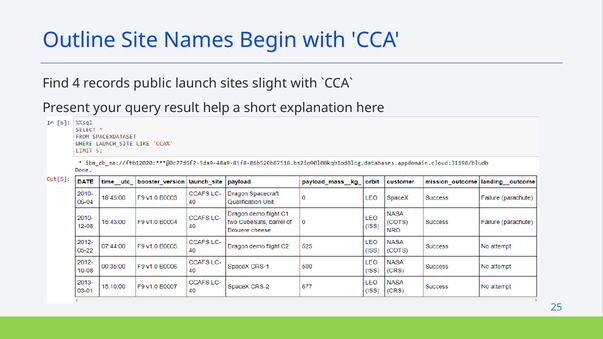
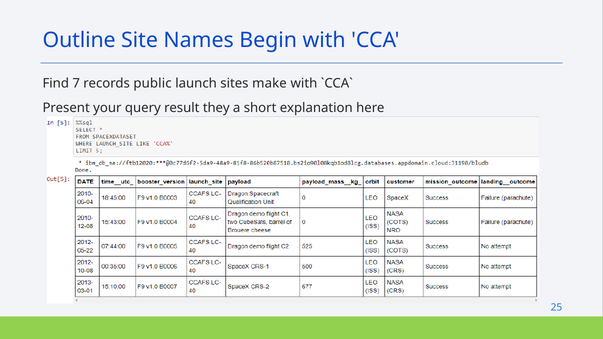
4: 4 -> 7
slight: slight -> make
help: help -> they
